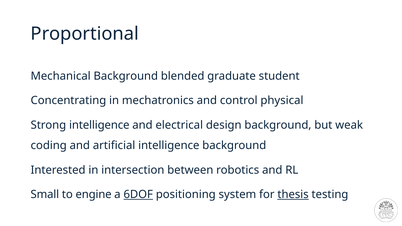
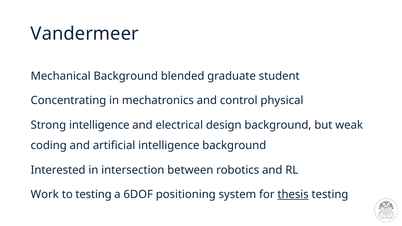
Proportional: Proportional -> Vandermeer
Small: Small -> Work
to engine: engine -> testing
6DOF underline: present -> none
